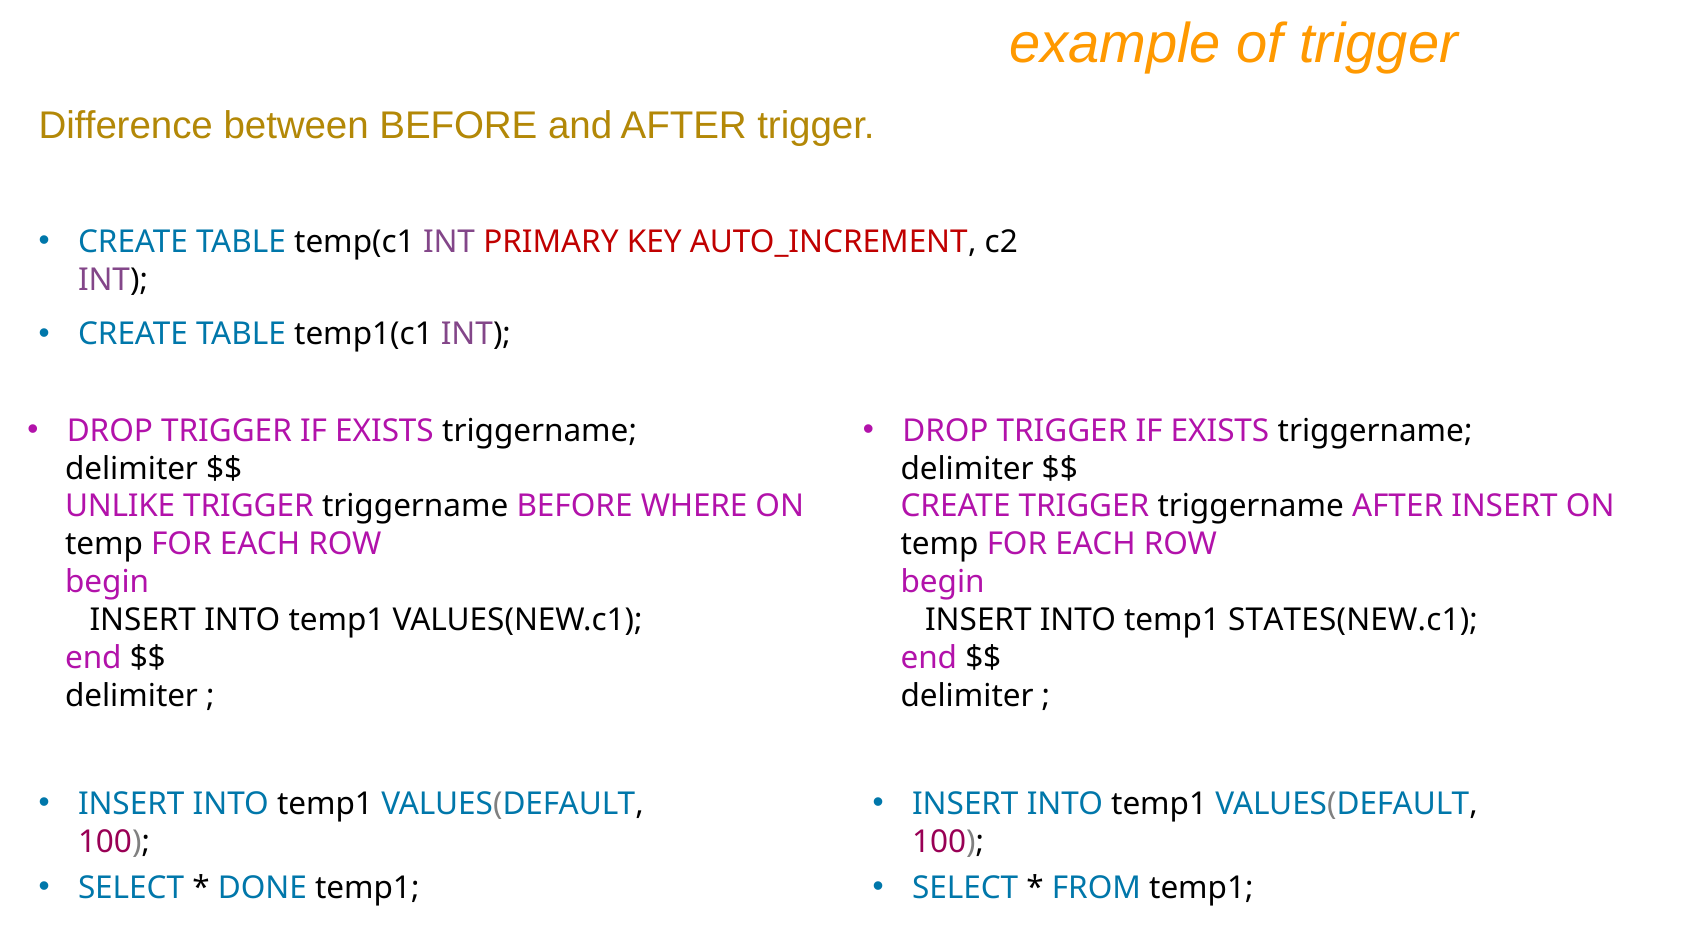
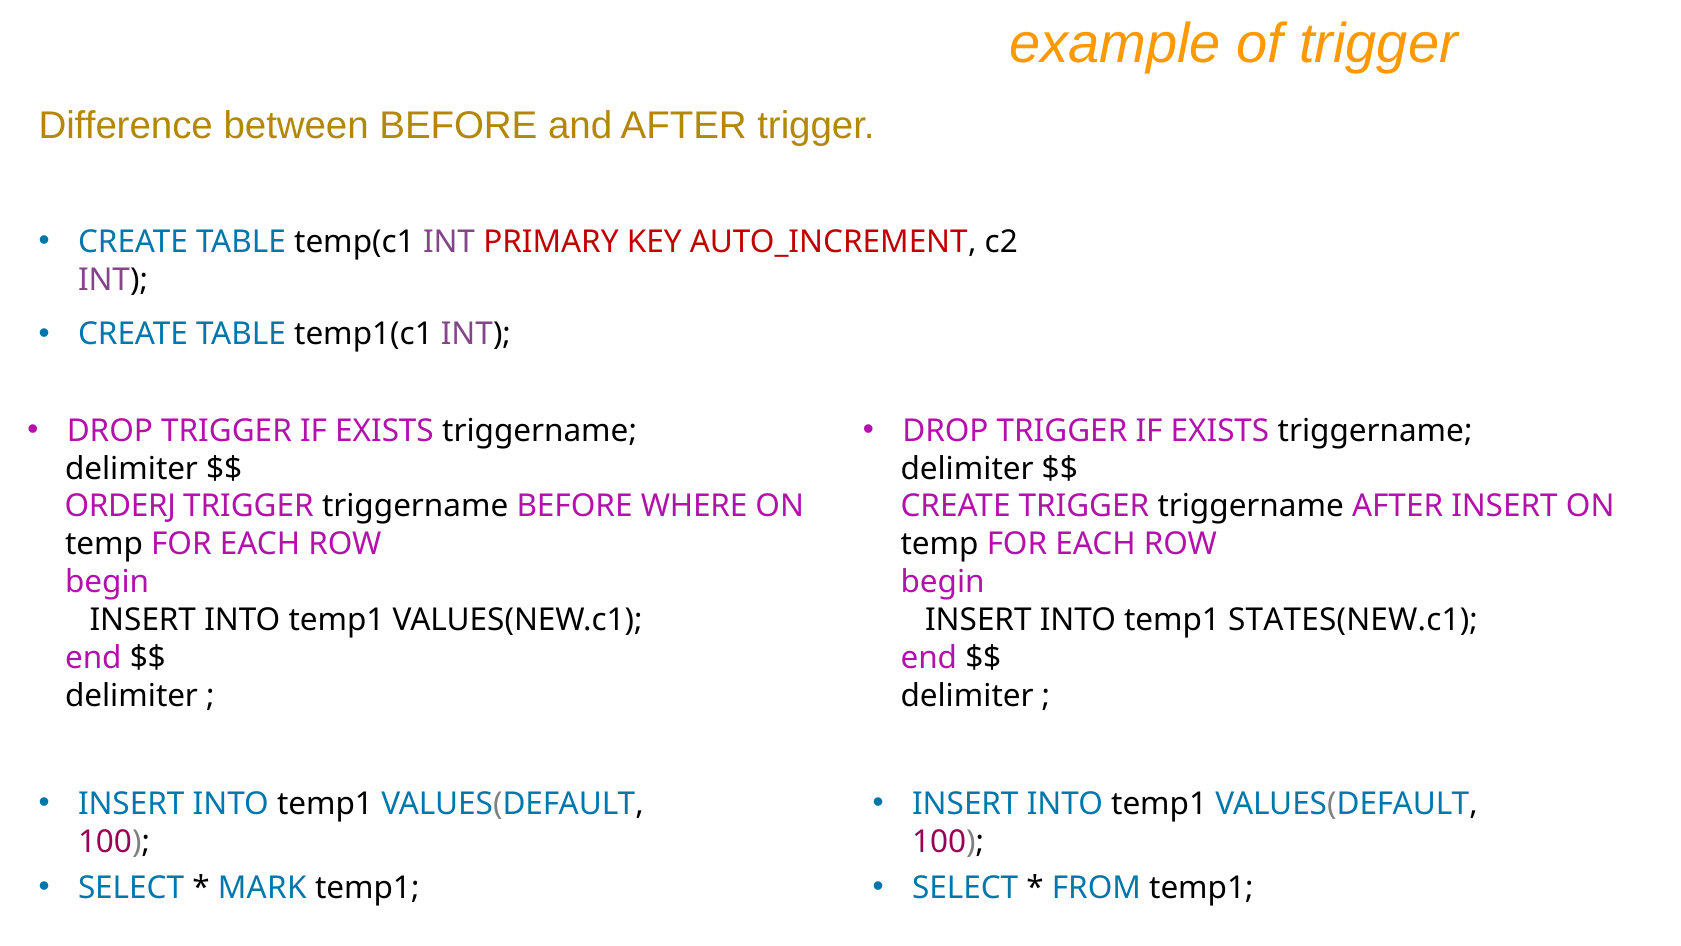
UNLIKE: UNLIKE -> ORDERJ
DONE: DONE -> MARK
